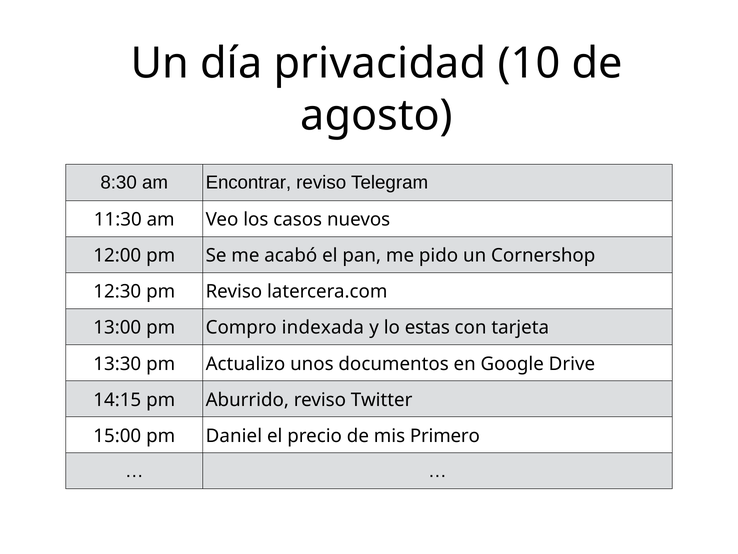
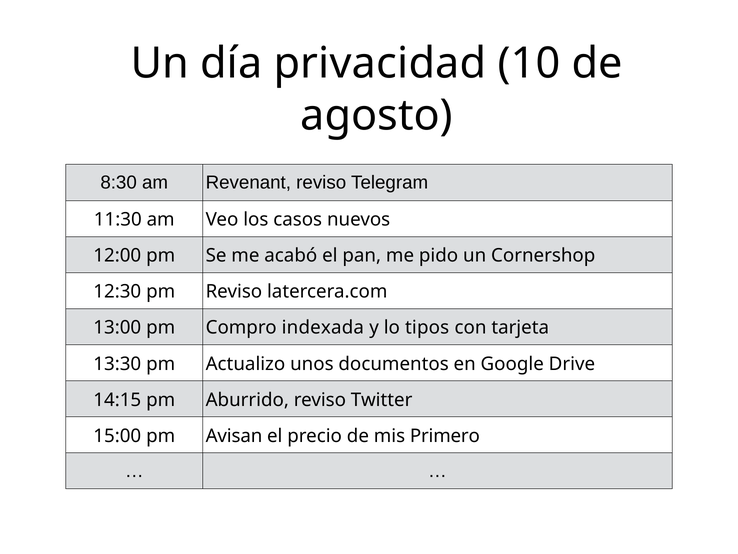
Encontrar: Encontrar -> Revenant
estas: estas -> tipos
Daniel: Daniel -> Avisan
